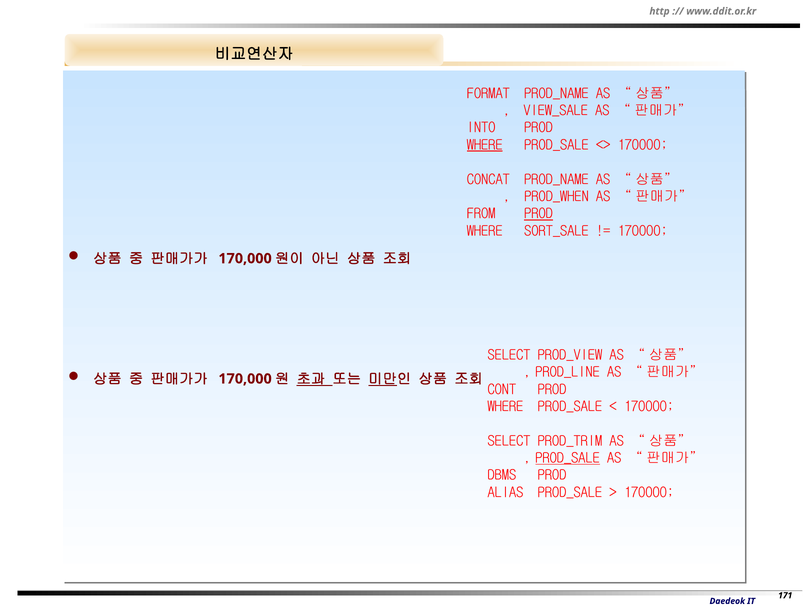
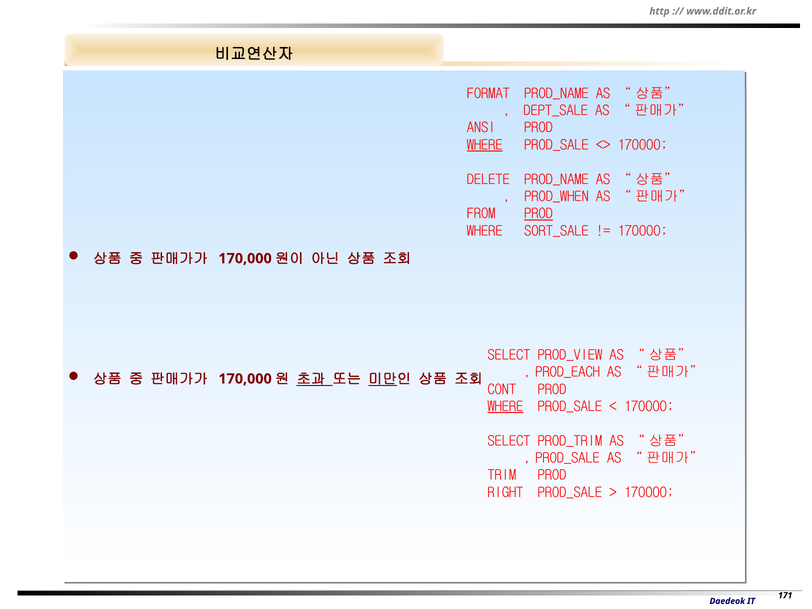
VIEW_SALE: VIEW_SALE -> DEPT_SALE
INTO: INTO -> ANSI
CONCAT: CONCAT -> DELETE
PROD_LINE: PROD_LINE -> PROD_EACH
WHERE at (505, 406) underline: none -> present
PROD_SALE at (568, 458) underline: present -> none
DBMS: DBMS -> TRIM
ALIAS: ALIAS -> RIGHT
